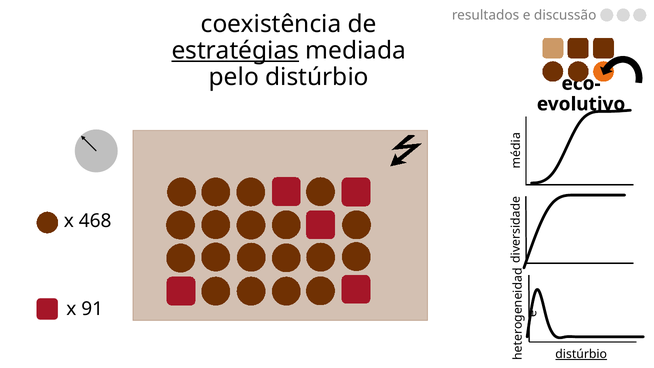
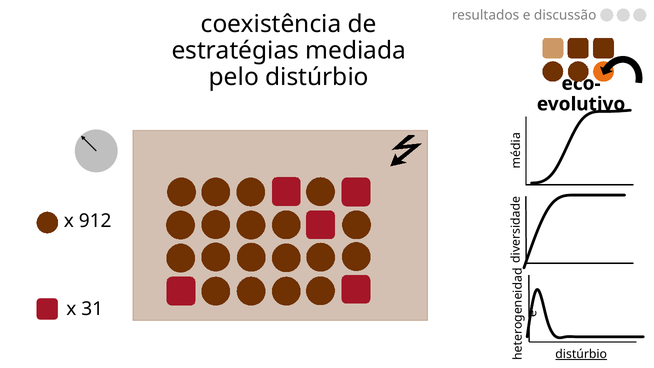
estratégias underline: present -> none
468: 468 -> 912
91: 91 -> 31
